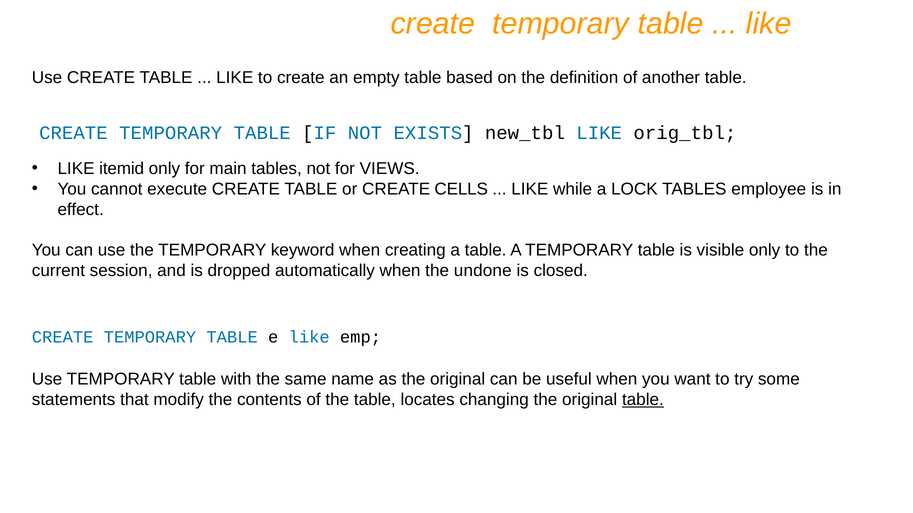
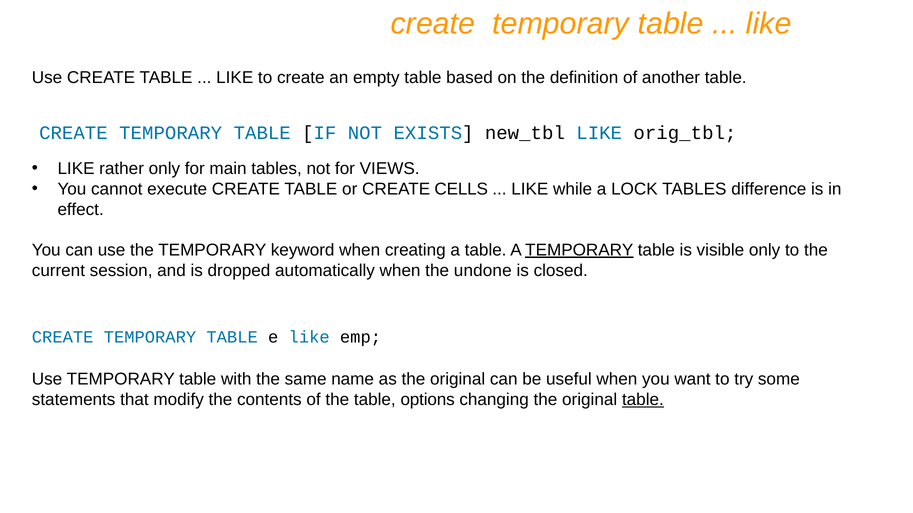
itemid: itemid -> rather
employee: employee -> difference
TEMPORARY at (579, 250) underline: none -> present
locates: locates -> options
